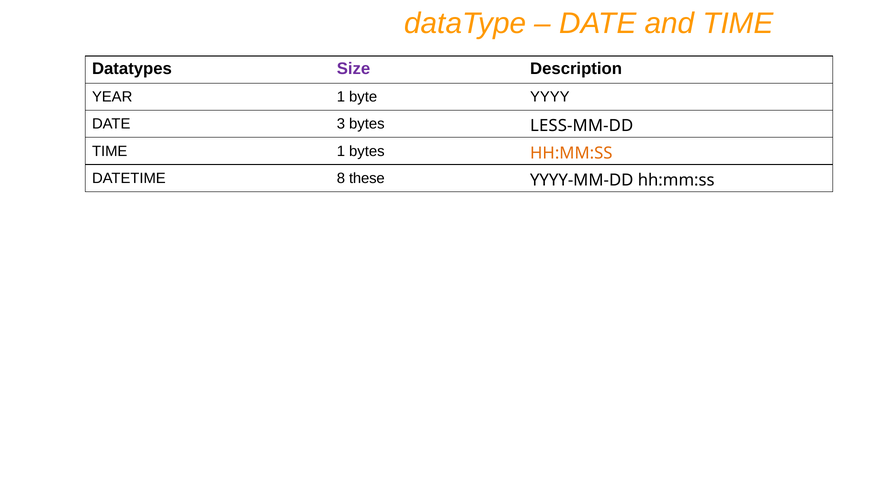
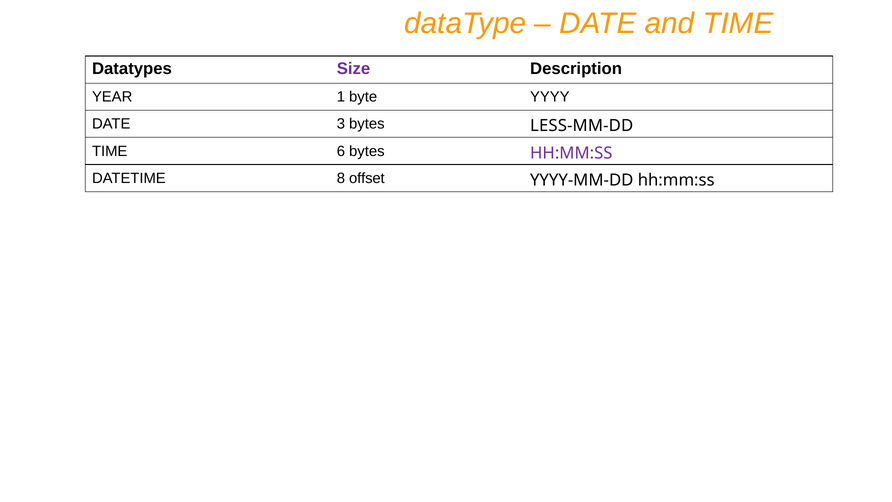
TIME 1: 1 -> 6
HH:MM:SS at (571, 153) colour: orange -> purple
these: these -> offset
